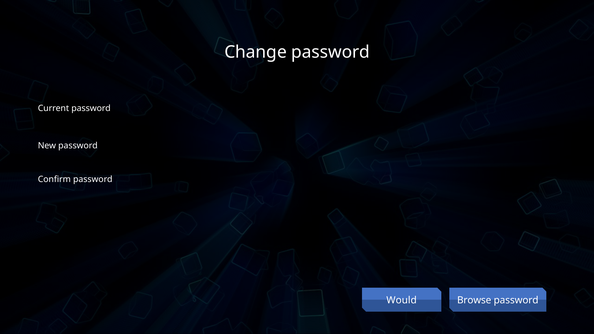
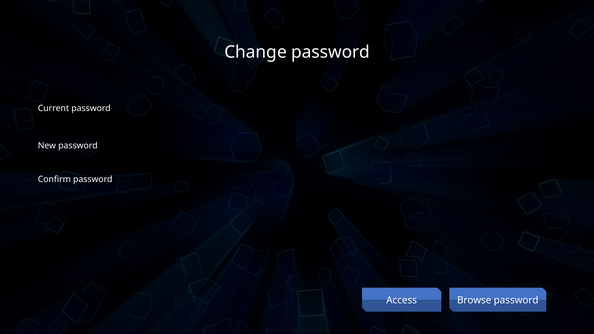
Would: Would -> Access
